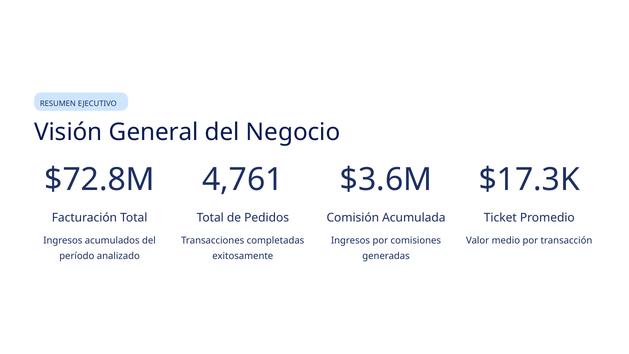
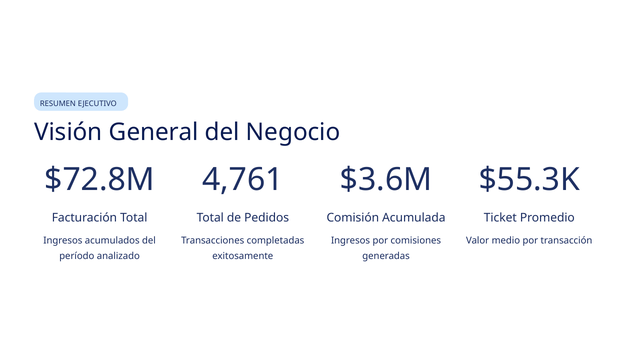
$17.3K: $17.3K -> $55.3K
